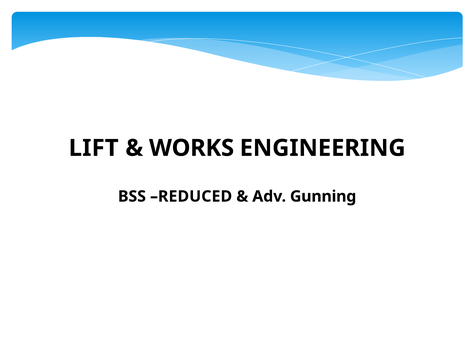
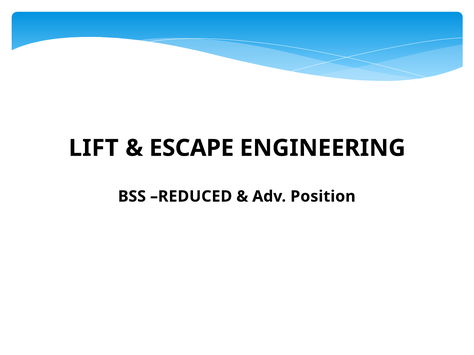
WORKS: WORKS -> ESCAPE
Gunning: Gunning -> Position
